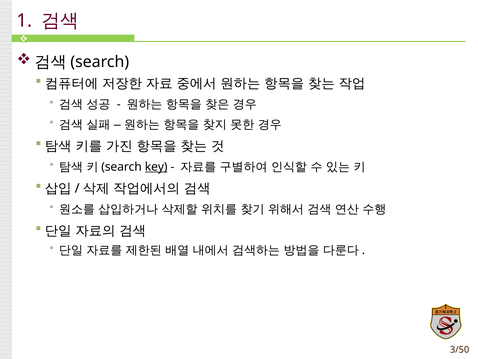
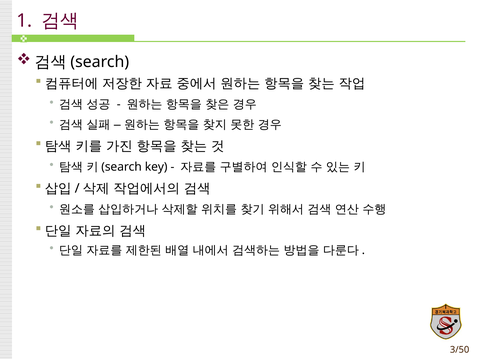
key underline: present -> none
